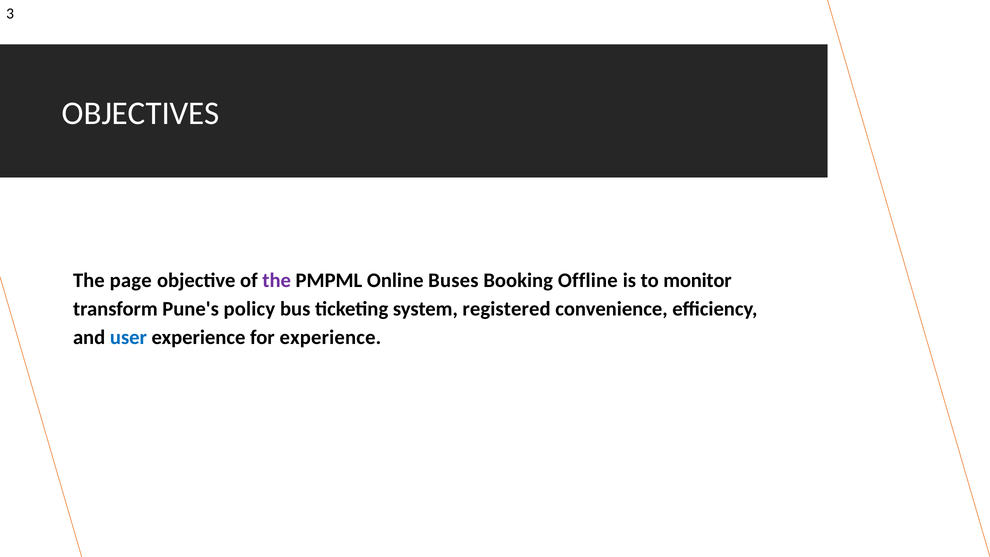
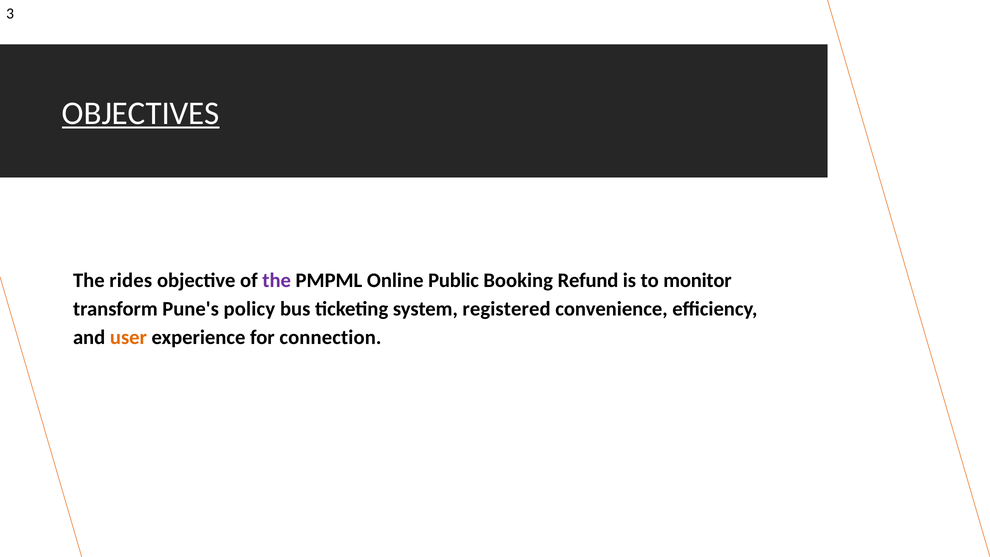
OBJECTIVES underline: none -> present
page: page -> rides
Buses: Buses -> Public
Offline: Offline -> Refund
user colour: blue -> orange
for experience: experience -> connection
